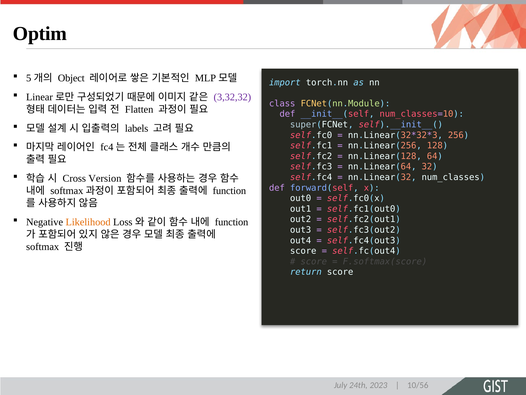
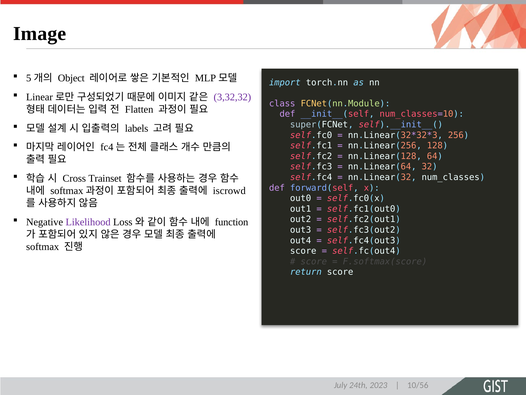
Optim: Optim -> Image
Version: Version -> Trainset
function at (229, 191): function -> iscrowd
Likelihood colour: orange -> purple
